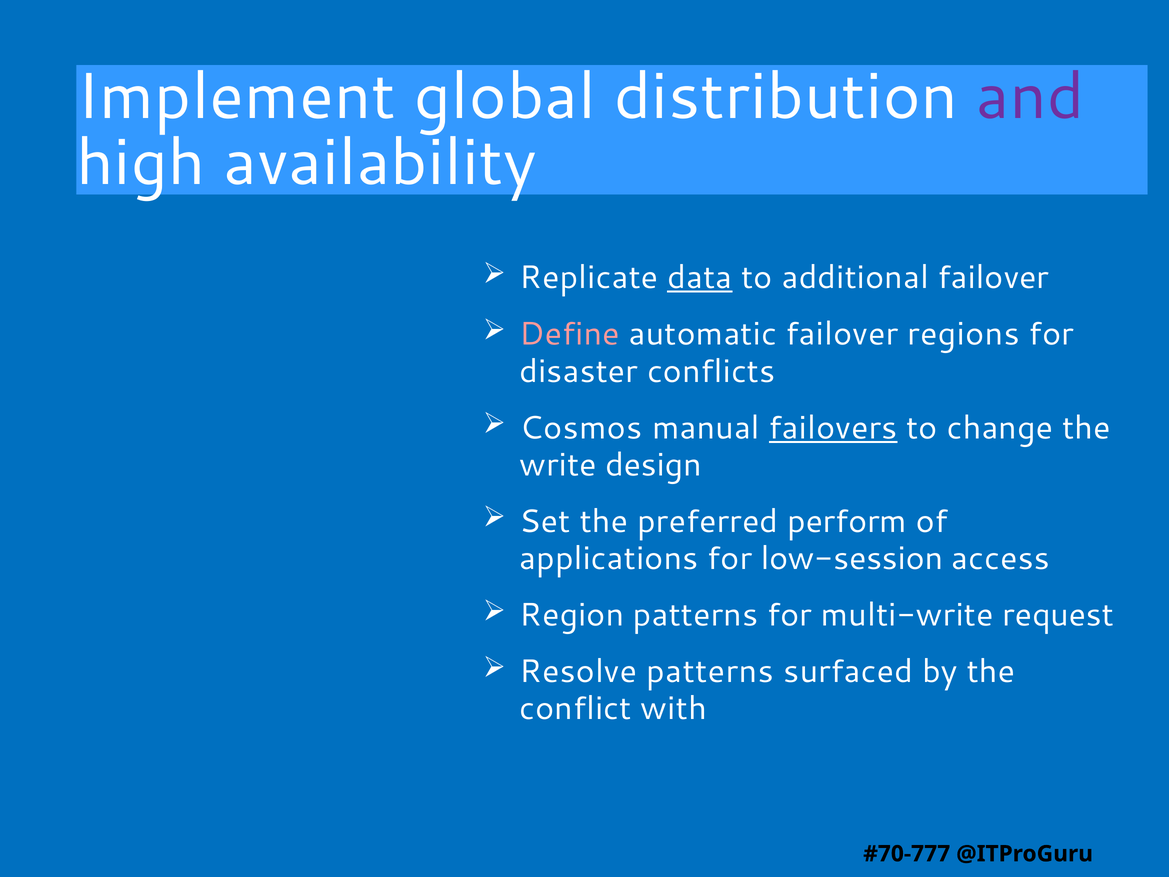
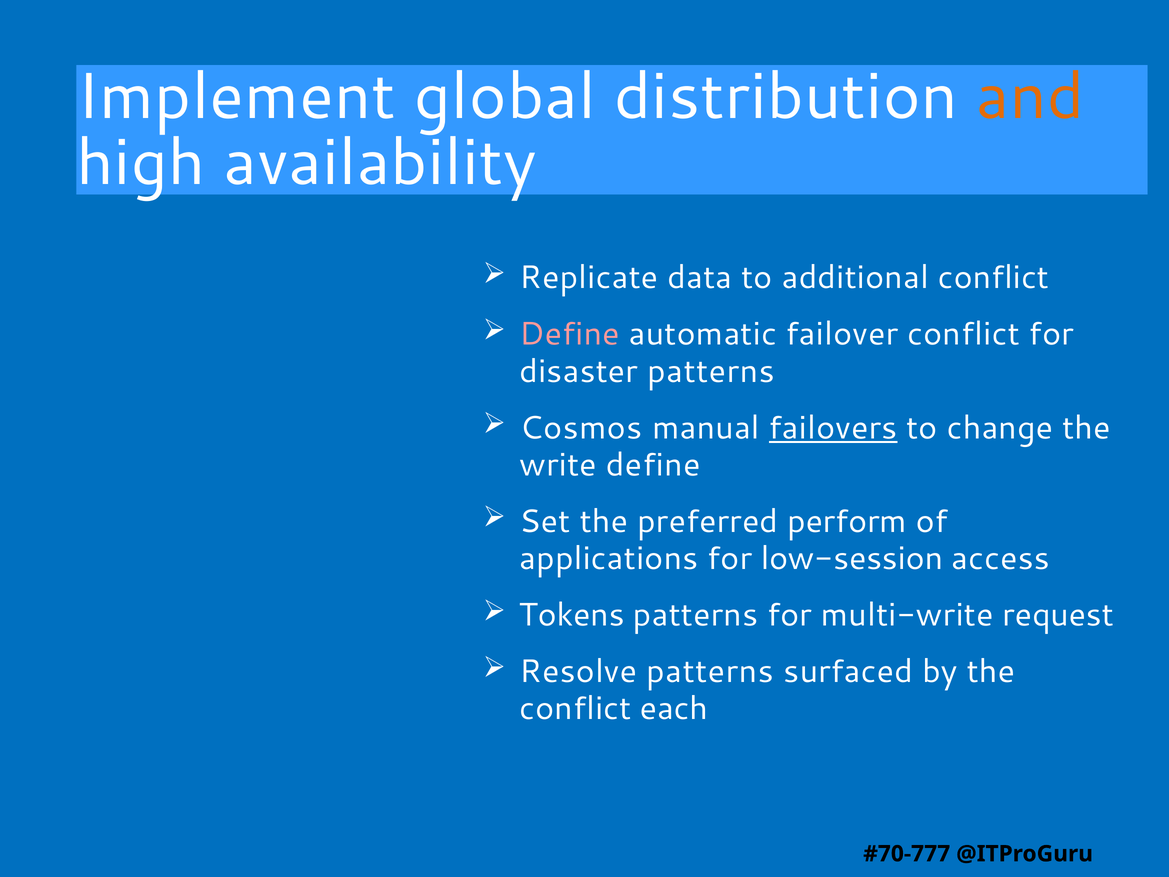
and colour: purple -> orange
data underline: present -> none
additional failover: failover -> conflict
failover regions: regions -> conflict
disaster conflicts: conflicts -> patterns
write design: design -> define
Region: Region -> Tokens
with: with -> each
